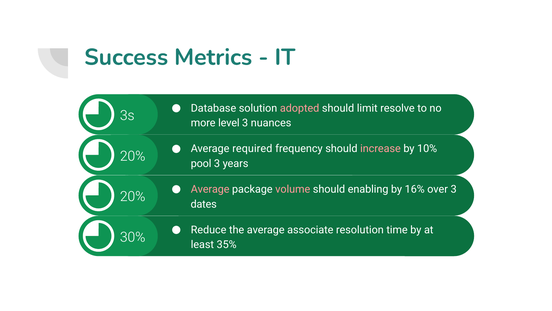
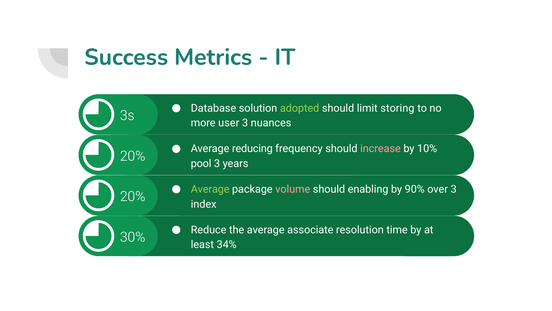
adopted colour: pink -> light green
resolve: resolve -> storing
level: level -> user
required: required -> reducing
Average at (210, 189) colour: pink -> light green
16%: 16% -> 90%
dates: dates -> index
35%: 35% -> 34%
